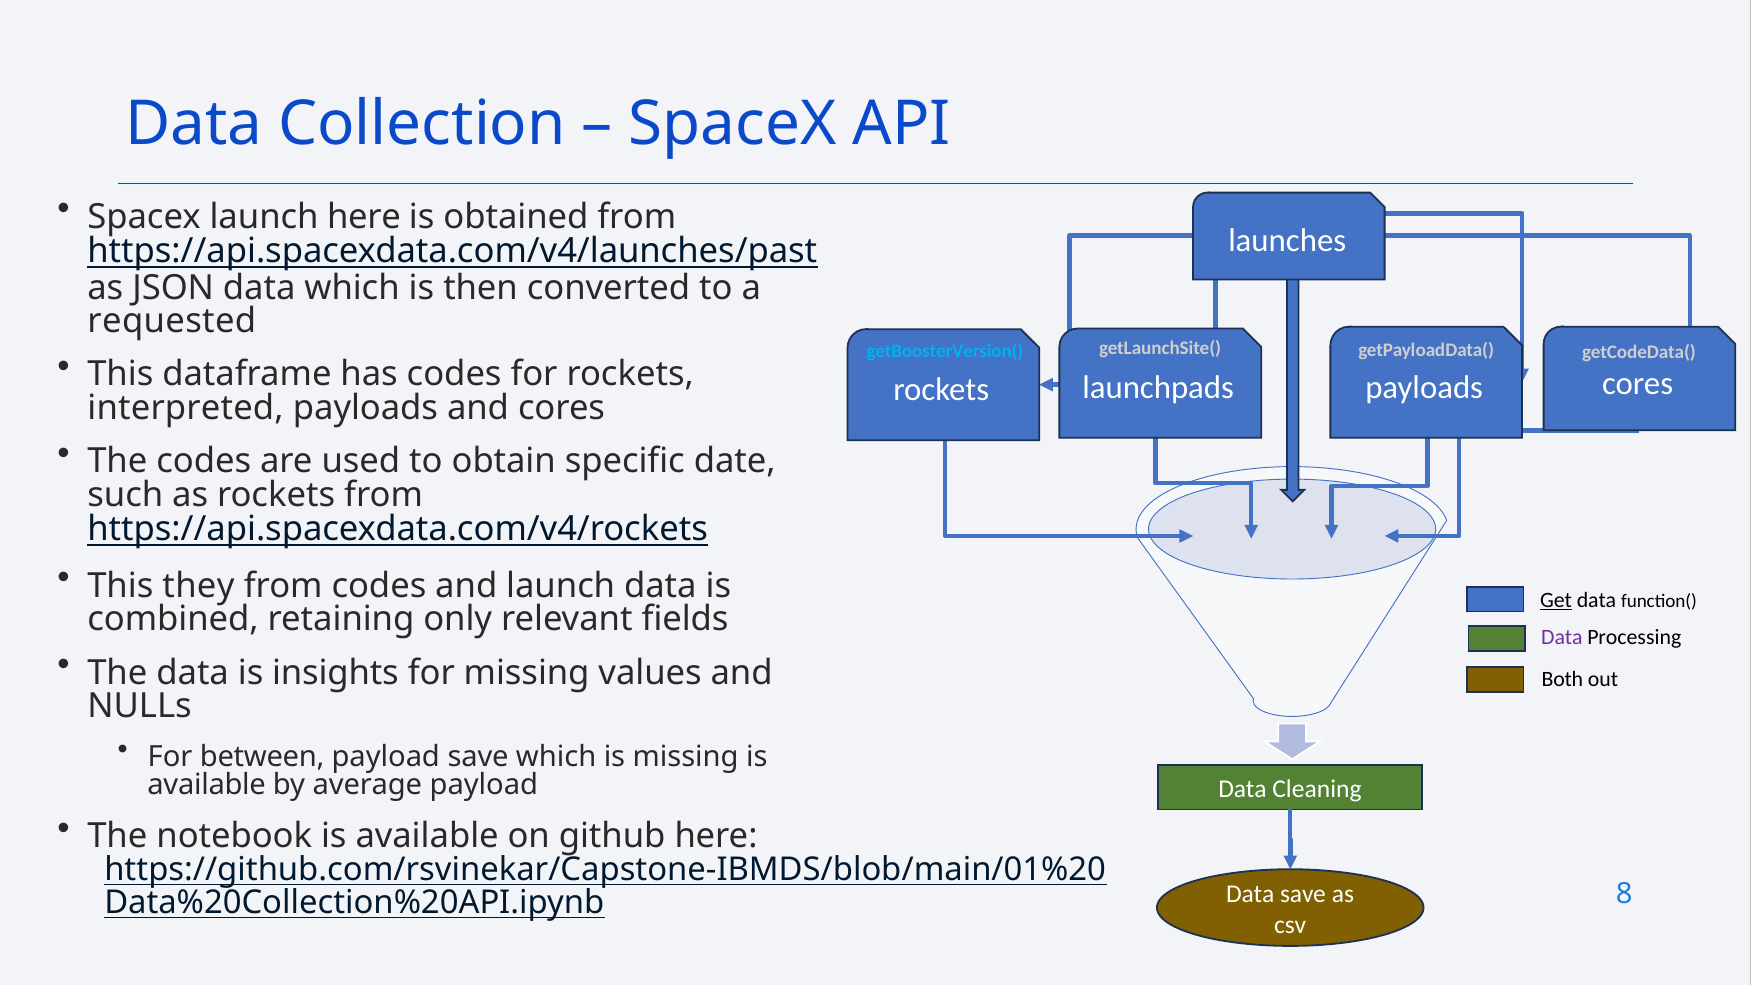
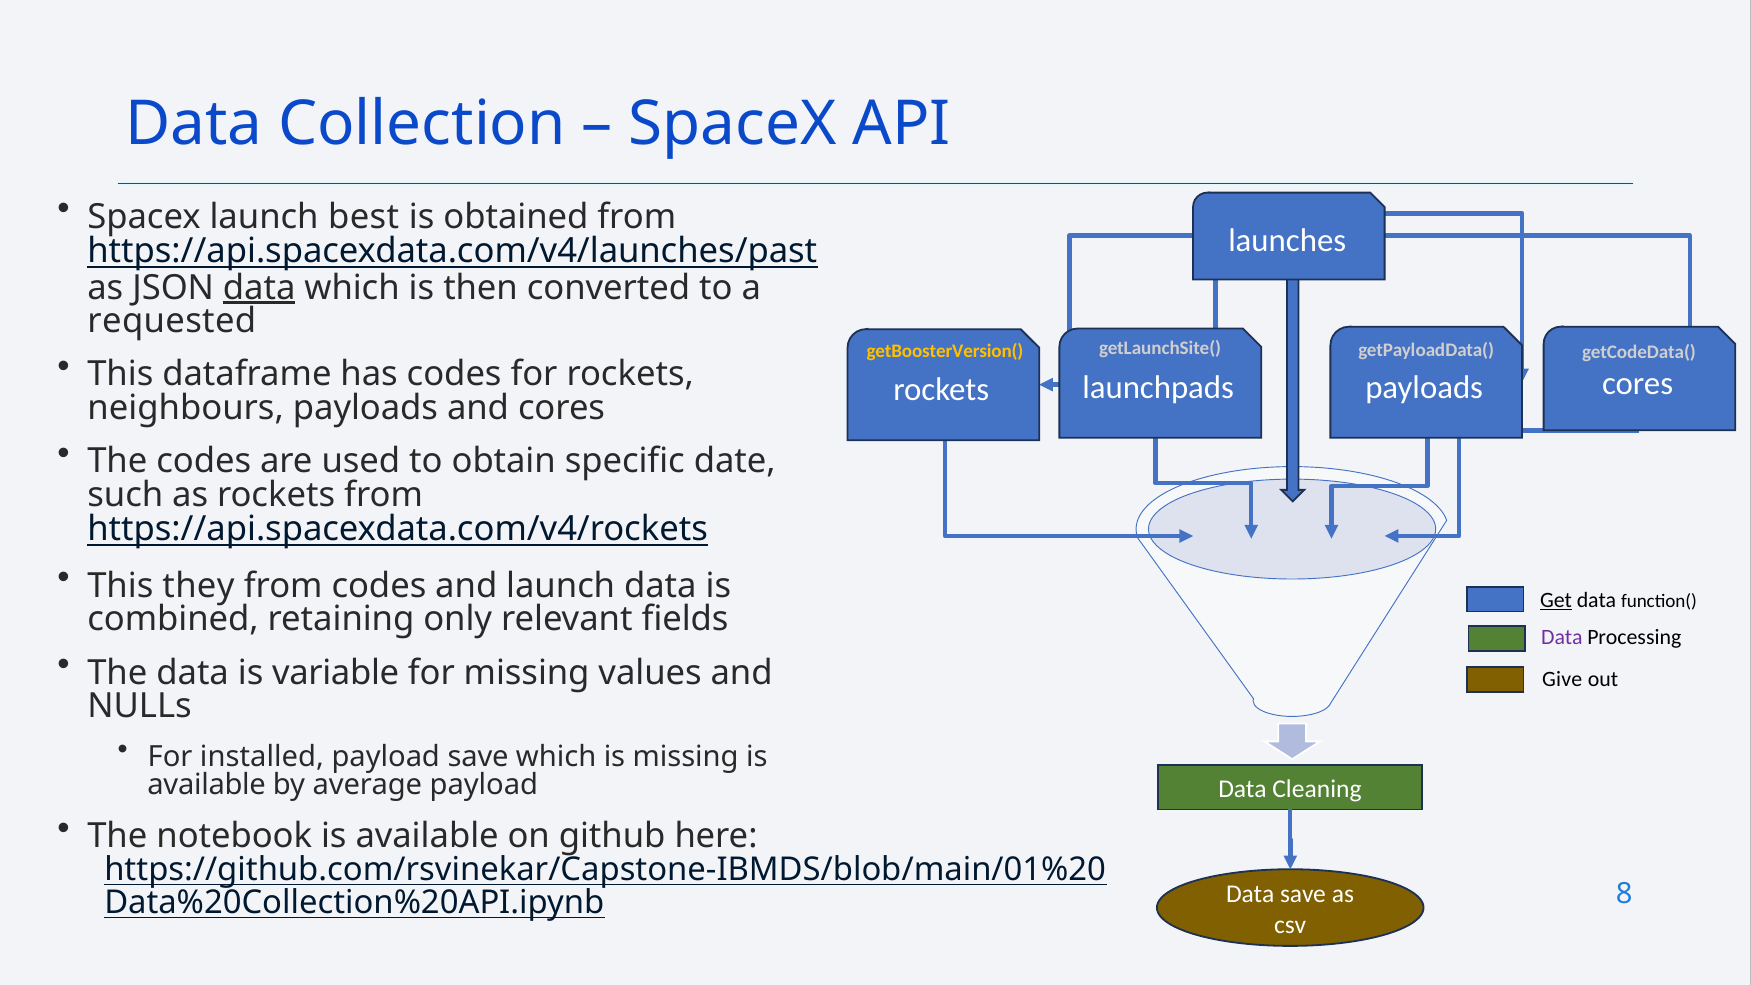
launch here: here -> best
data at (259, 288) underline: none -> present
getBoosterVersion( colour: light blue -> yellow
interpreted: interpreted -> neighbours
insights: insights -> variable
Both: Both -> Give
between: between -> installed
